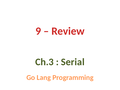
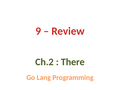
Ch.3: Ch.3 -> Ch.2
Serial: Serial -> There
